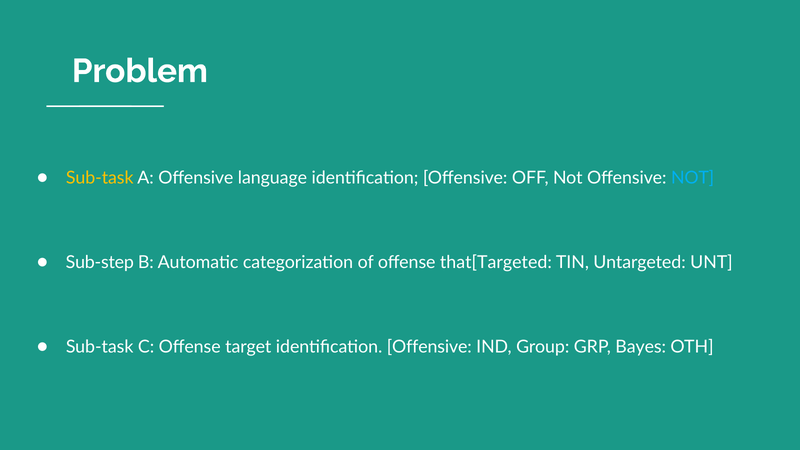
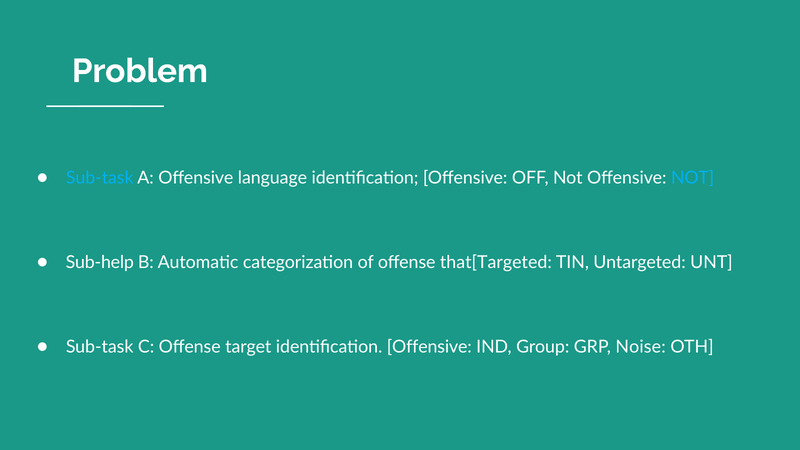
Sub-task at (100, 178) colour: yellow -> light blue
Sub-step: Sub-step -> Sub-help
Bayes: Bayes -> Noise
